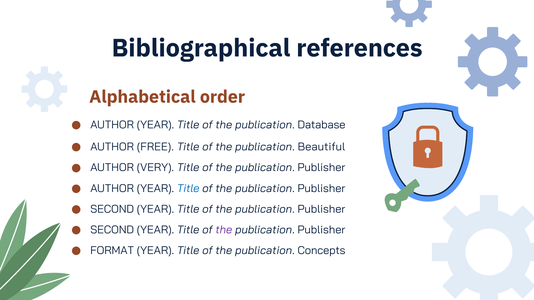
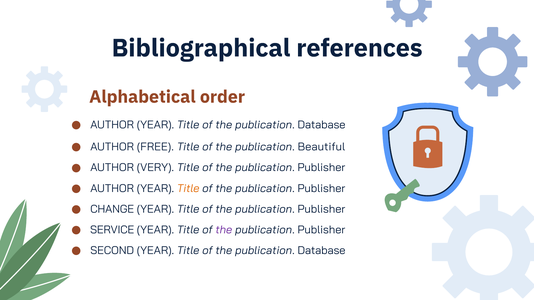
Title at (188, 189) colour: blue -> orange
SECOND at (112, 209): SECOND -> CHANGE
SECOND at (112, 230): SECOND -> SERVICE
FORMAT: FORMAT -> SECOND
Concepts at (322, 251): Concepts -> Database
